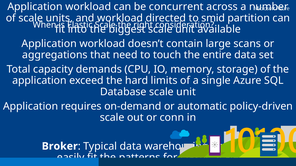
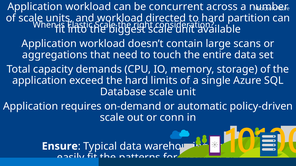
to smid: smid -> hard
Broker: Broker -> Ensure
